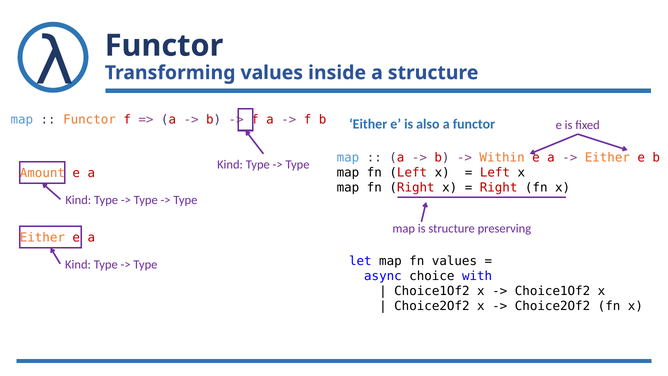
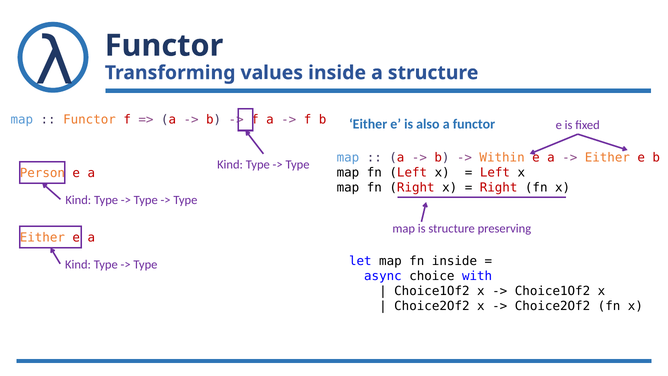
Amount: Amount -> Person
fn values: values -> inside
